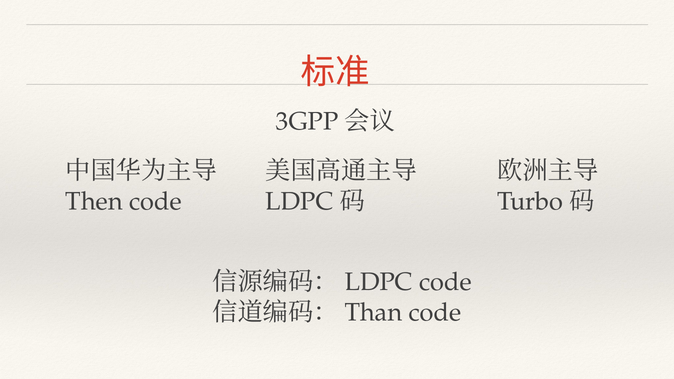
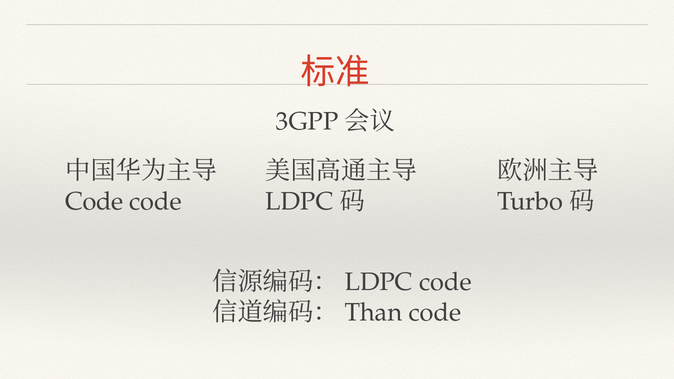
Then at (94, 201): Then -> Code
